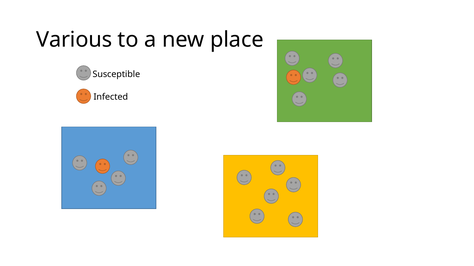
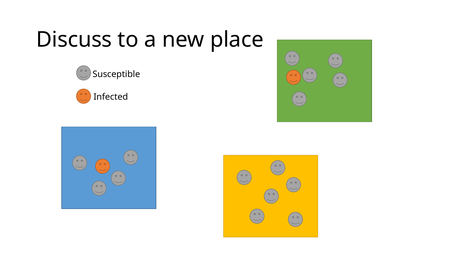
Various: Various -> Discuss
